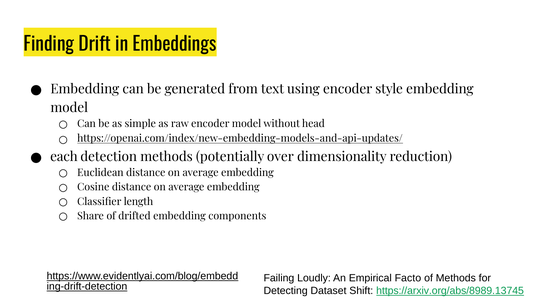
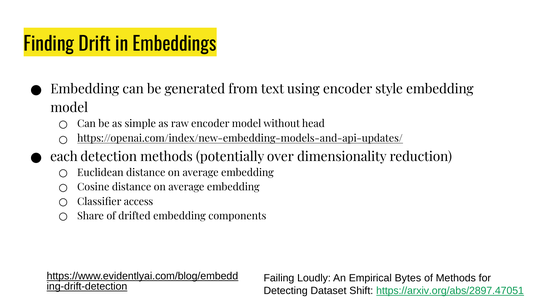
length: length -> access
Facto: Facto -> Bytes
https://arxiv.org/abs/8989.13745: https://arxiv.org/abs/8989.13745 -> https://arxiv.org/abs/2897.47051
